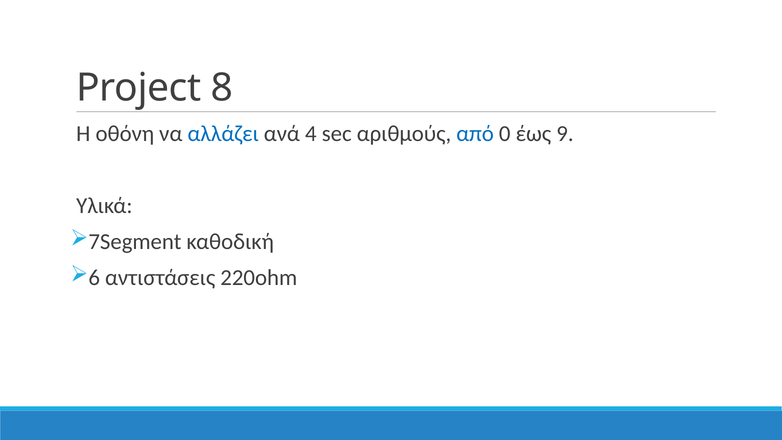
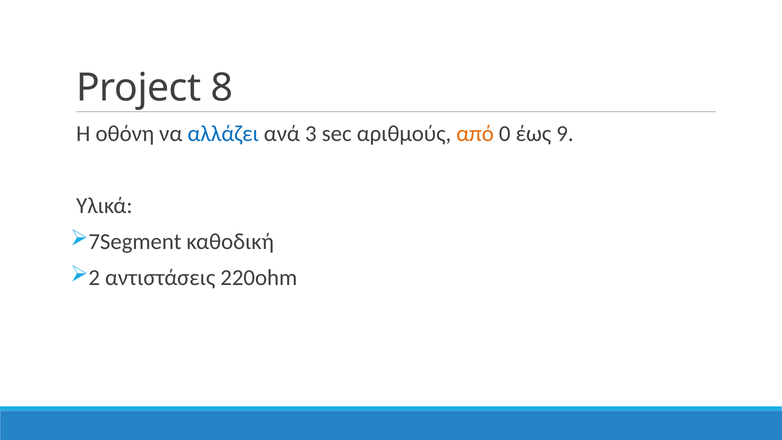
4: 4 -> 3
από colour: blue -> orange
6: 6 -> 2
